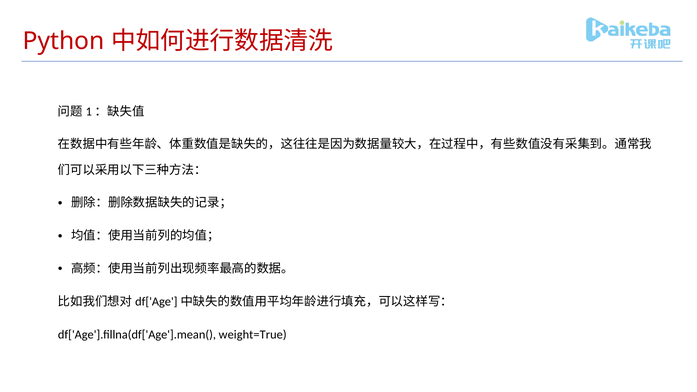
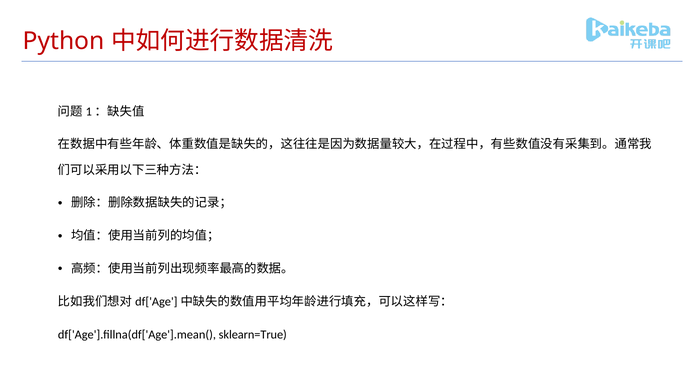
weight=True: weight=True -> sklearn=True
